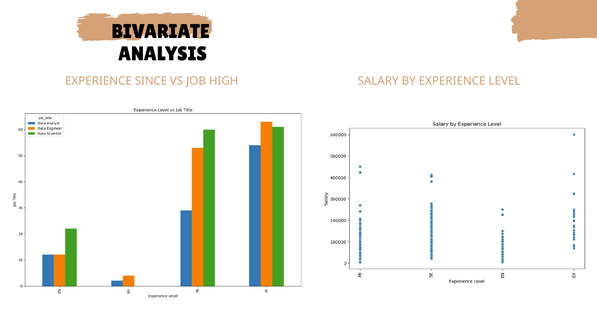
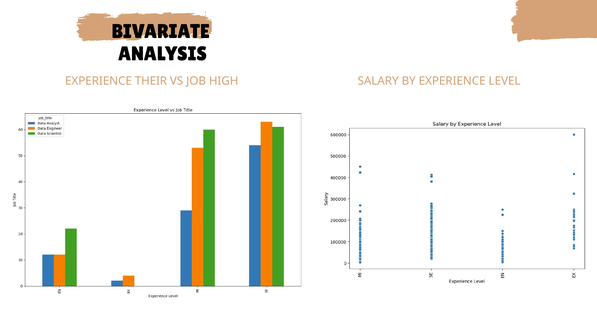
SINCE: SINCE -> THEIR
